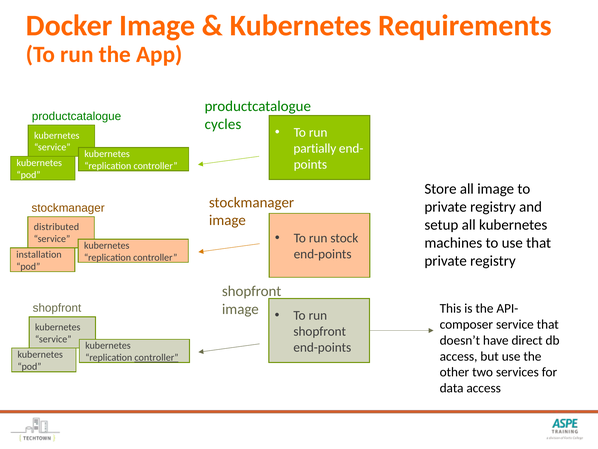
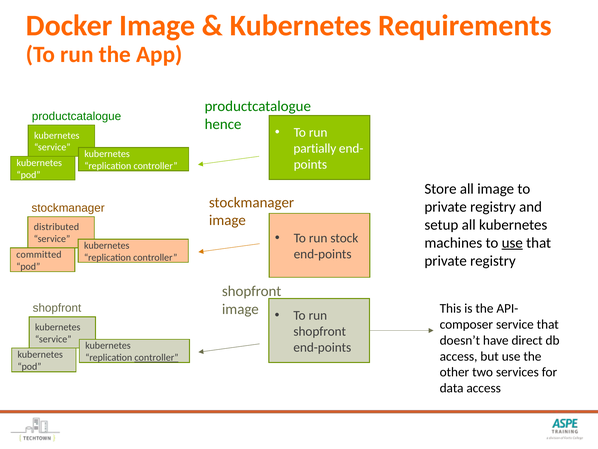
cycles: cycles -> hence
use at (512, 243) underline: none -> present
installation: installation -> committed
